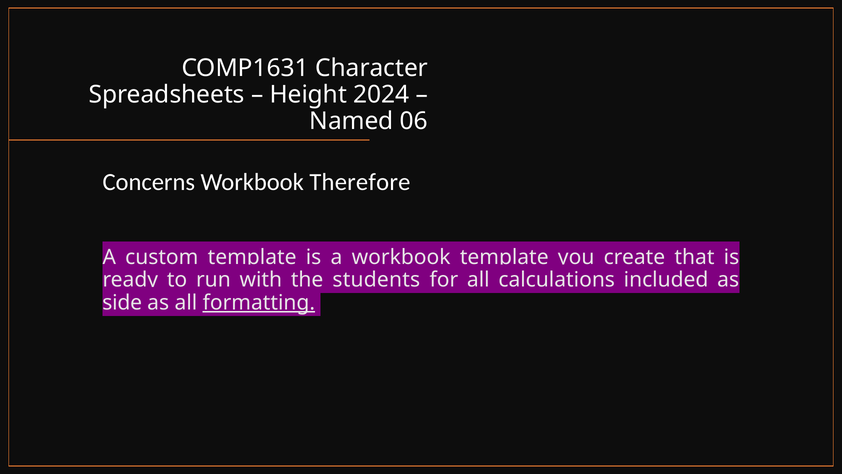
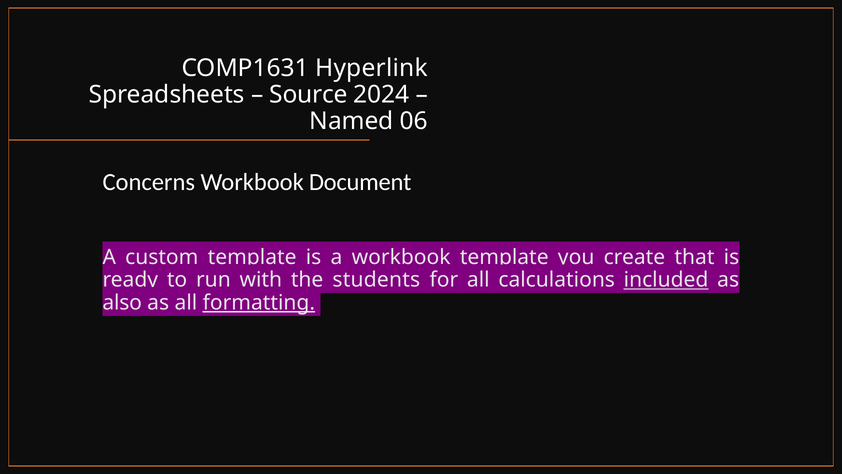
Character: Character -> Hyperlink
Height: Height -> Source
Therefore: Therefore -> Document
included underline: none -> present
side: side -> also
